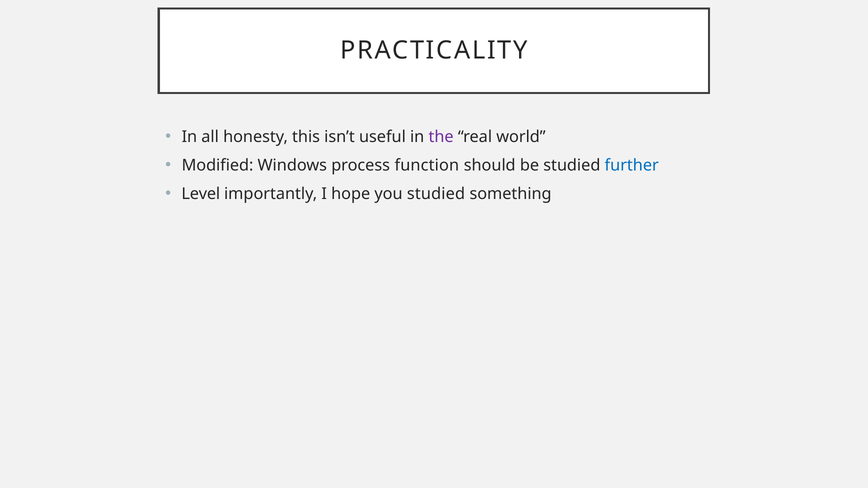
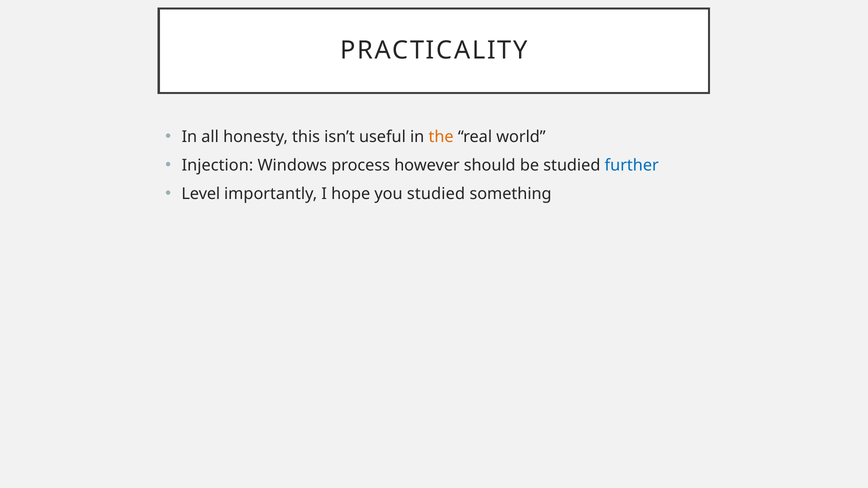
the colour: purple -> orange
Modified: Modified -> Injection
function: function -> however
